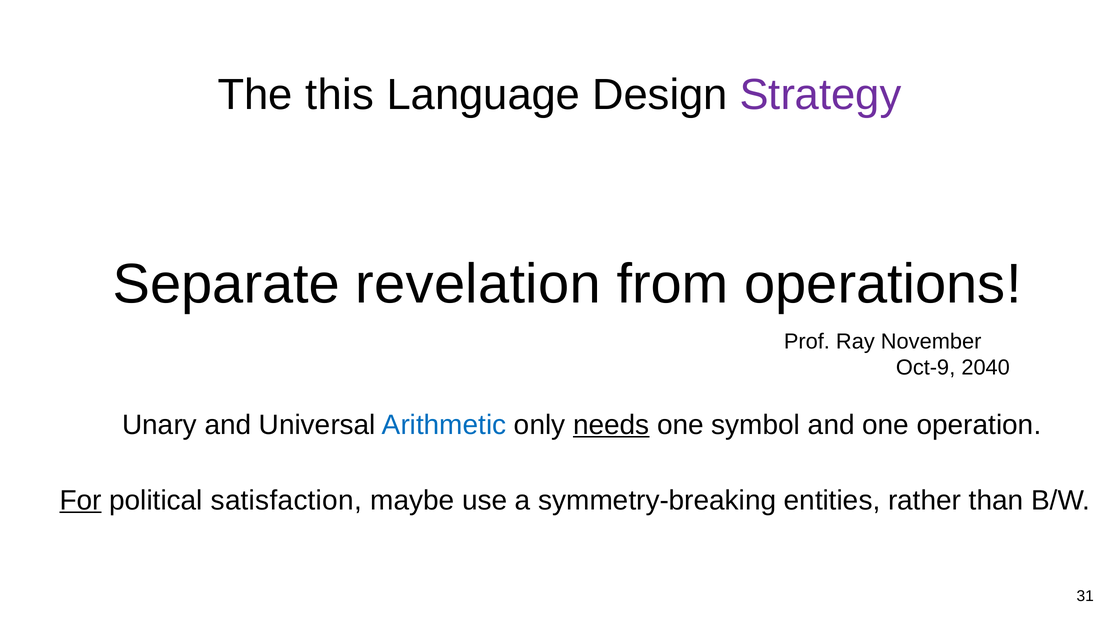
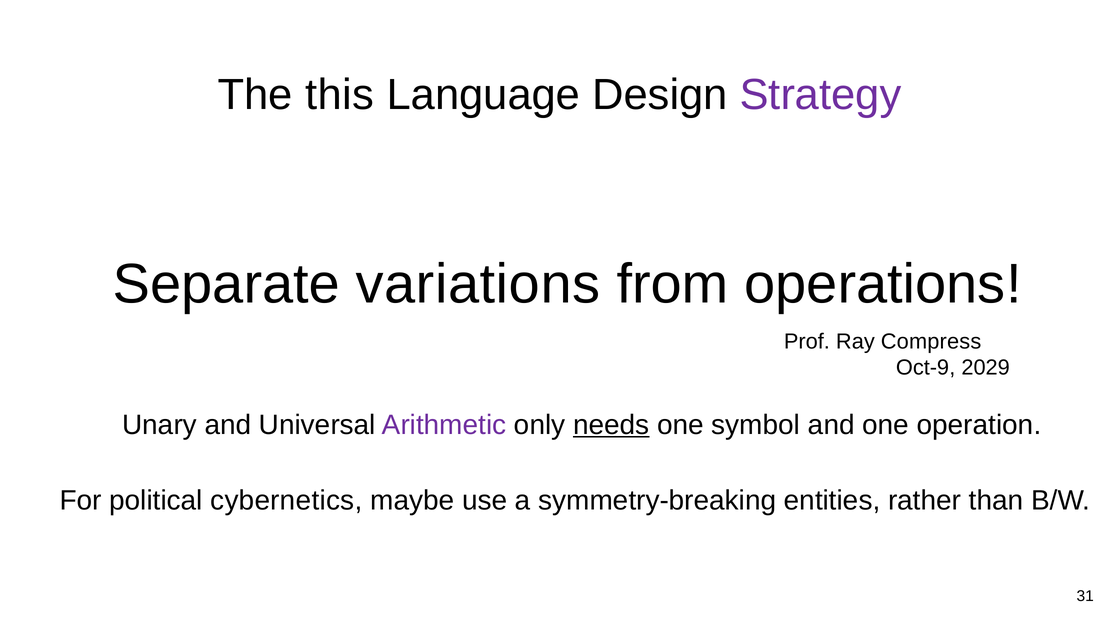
revelation: revelation -> variations
November: November -> Compress
2040: 2040 -> 2029
Arithmetic colour: blue -> purple
For underline: present -> none
satisfaction: satisfaction -> cybernetics
